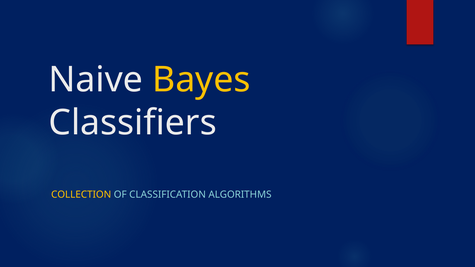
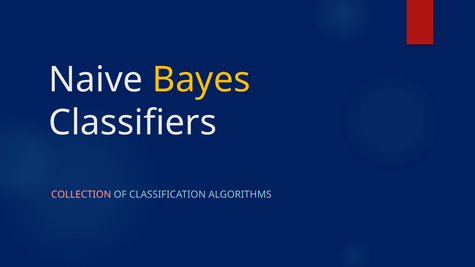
COLLECTION colour: yellow -> pink
